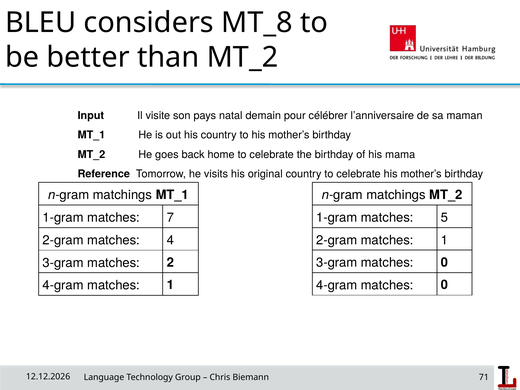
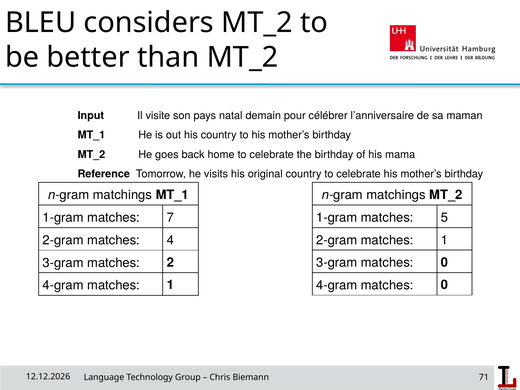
considers MT_8: MT_8 -> MT_2
